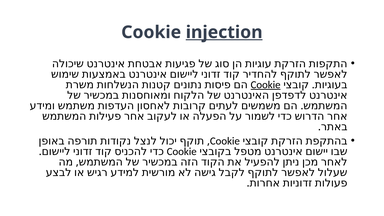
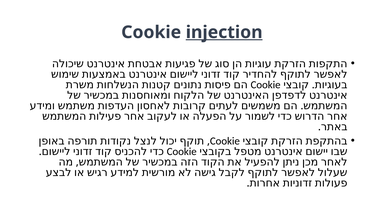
Cookie at (266, 85) underline: present -> none
